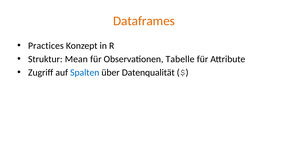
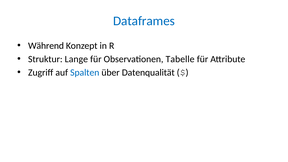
Dataframes colour: orange -> blue
Practices: Practices -> Während
Mean: Mean -> Lange
